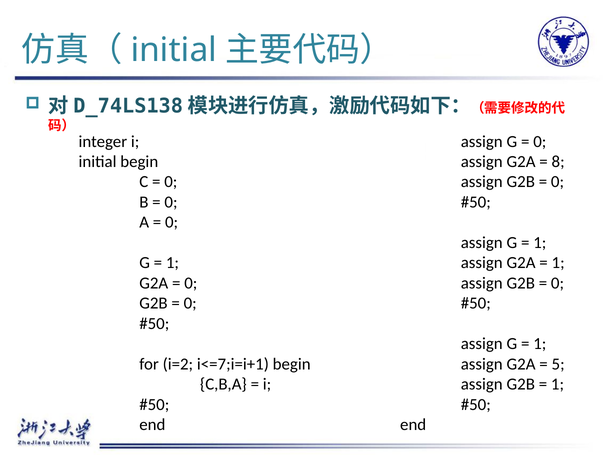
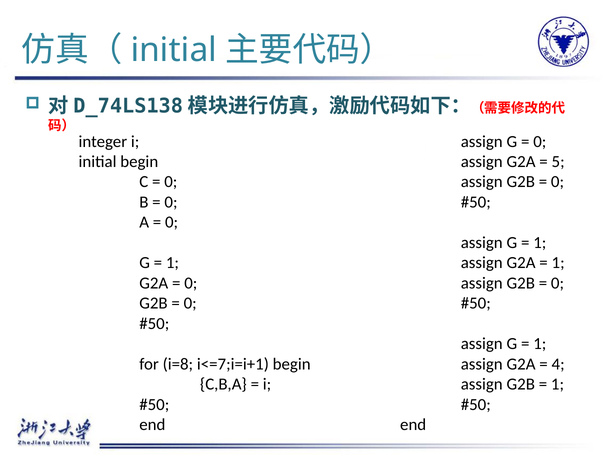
8: 8 -> 5
i=2: i=2 -> i=8
5: 5 -> 4
